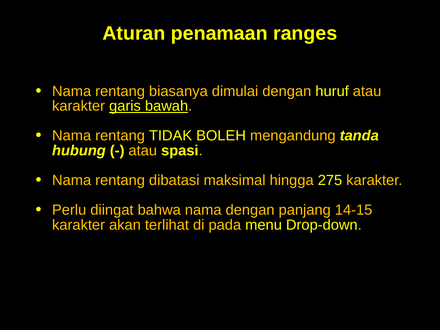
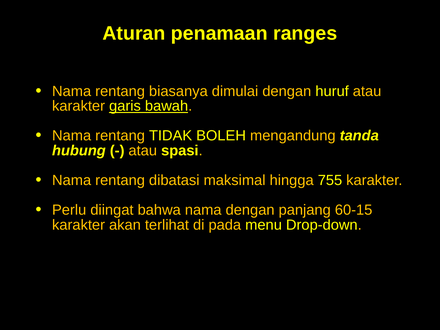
275: 275 -> 755
14-15: 14-15 -> 60-15
